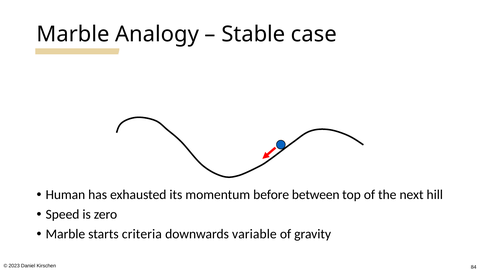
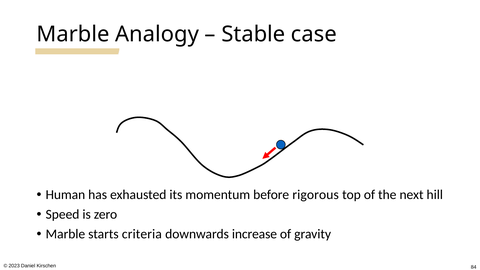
between: between -> rigorous
variable: variable -> increase
